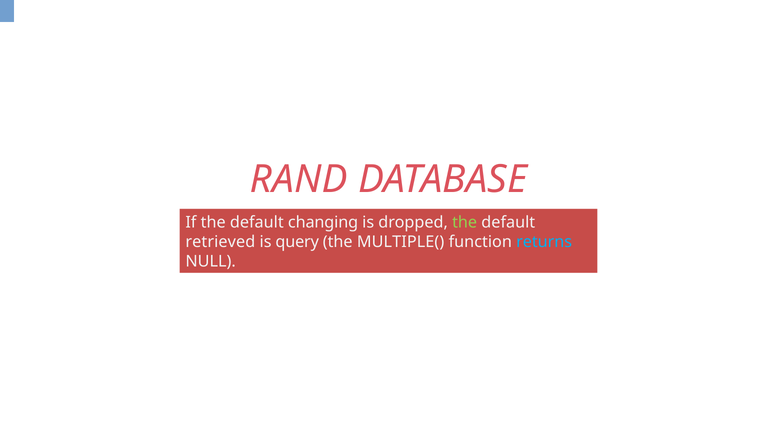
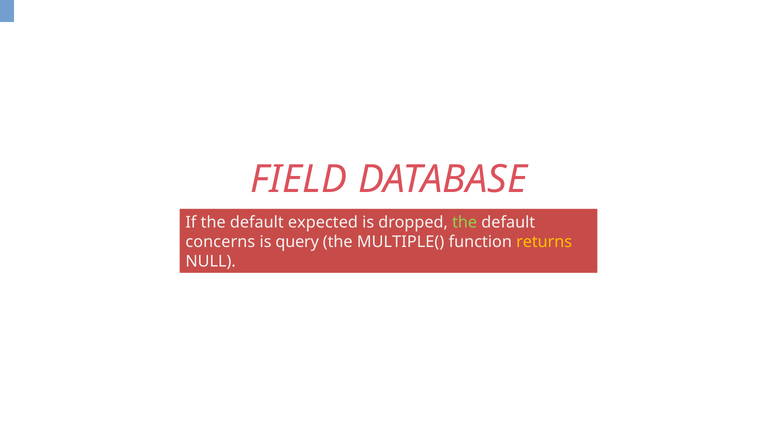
RAND: RAND -> FIELD
changing: changing -> expected
retrieved: retrieved -> concerns
returns colour: light blue -> yellow
